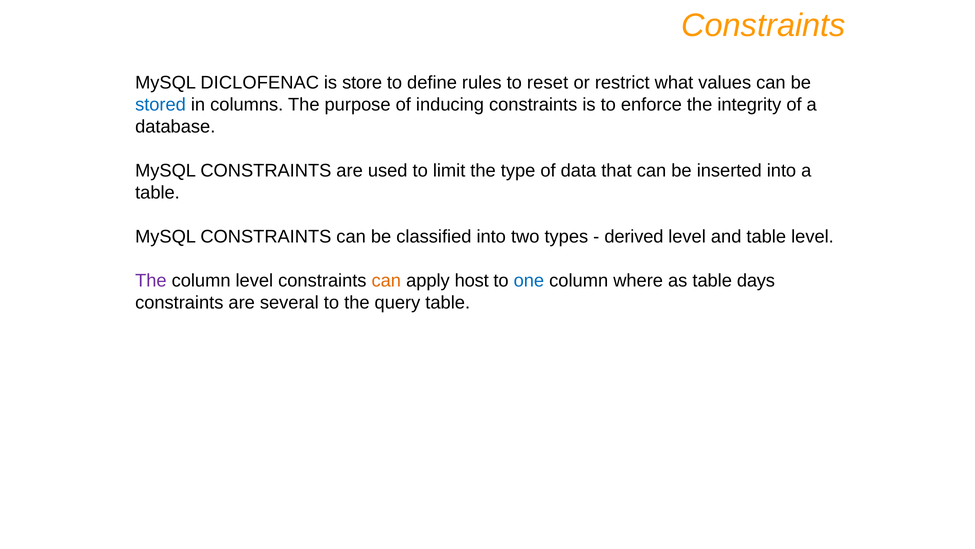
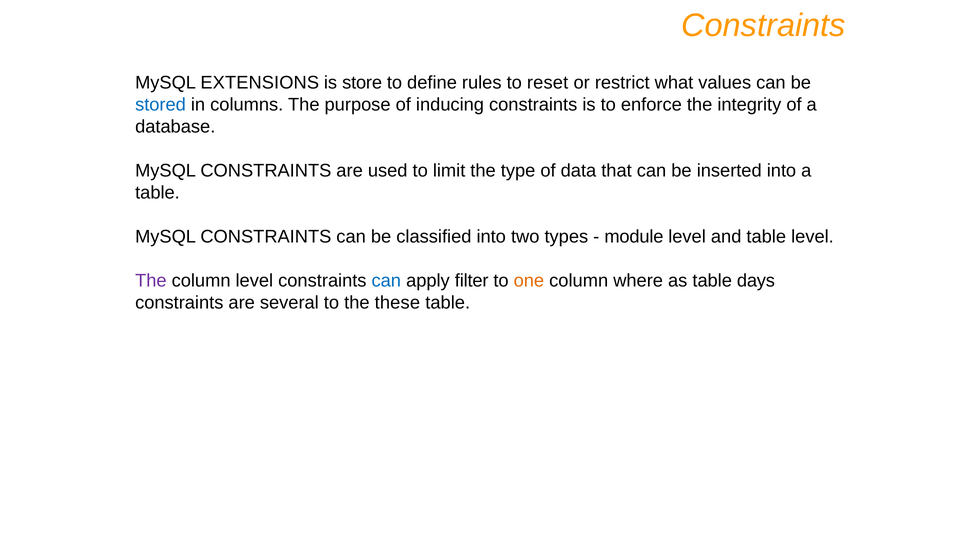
DICLOFENAC: DICLOFENAC -> EXTENSIONS
derived: derived -> module
can at (386, 280) colour: orange -> blue
host: host -> filter
one colour: blue -> orange
query: query -> these
